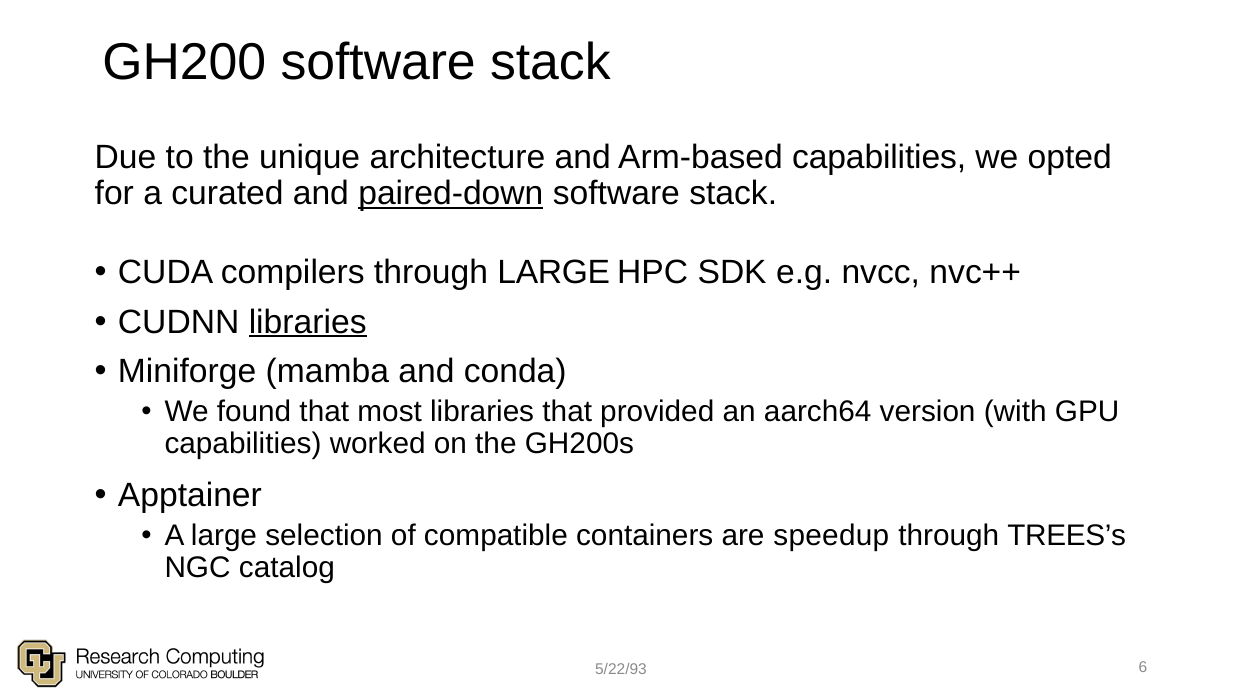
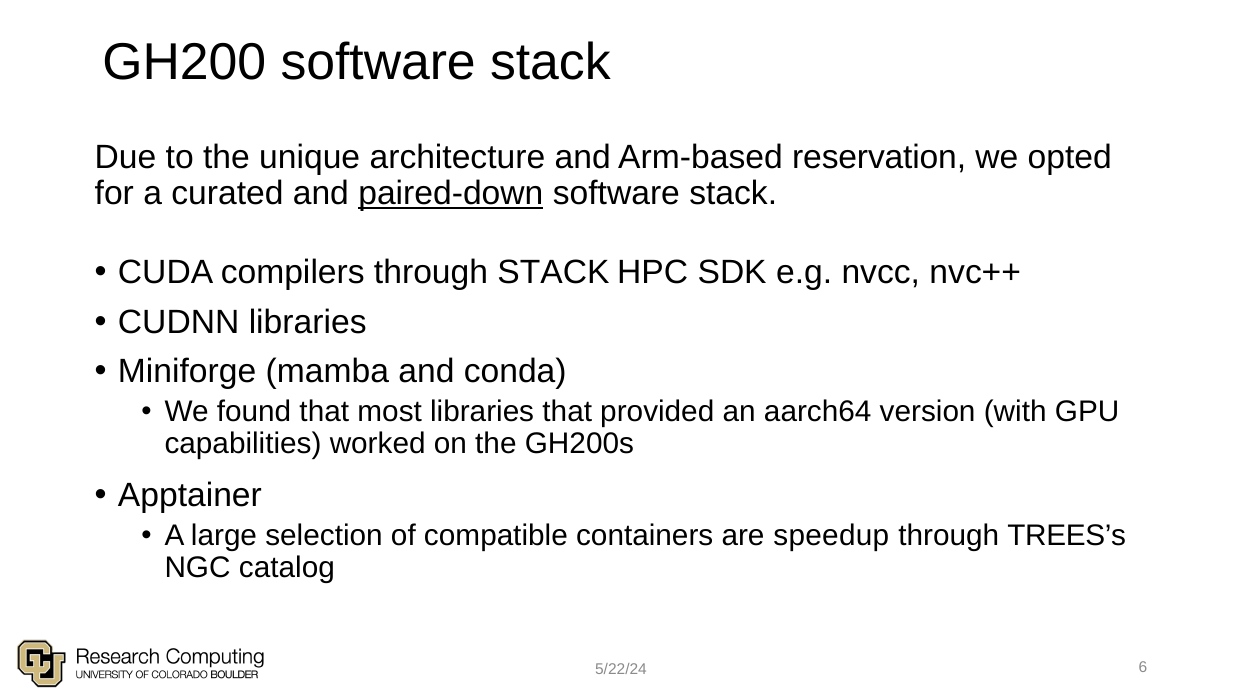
Arm-based capabilities: capabilities -> reservation
through LARGE: LARGE -> STACK
libraries at (308, 322) underline: present -> none
5/22/93: 5/22/93 -> 5/22/24
